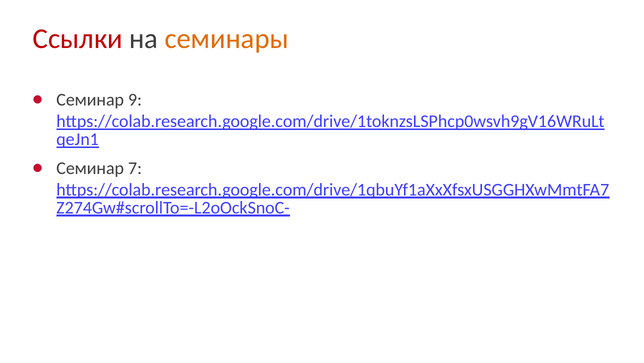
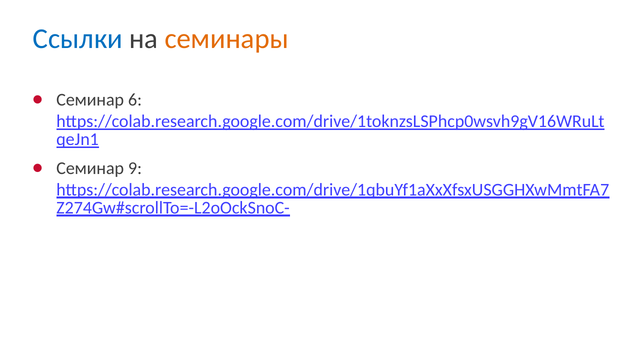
Ссылки colour: red -> blue
9: 9 -> 6
7: 7 -> 9
